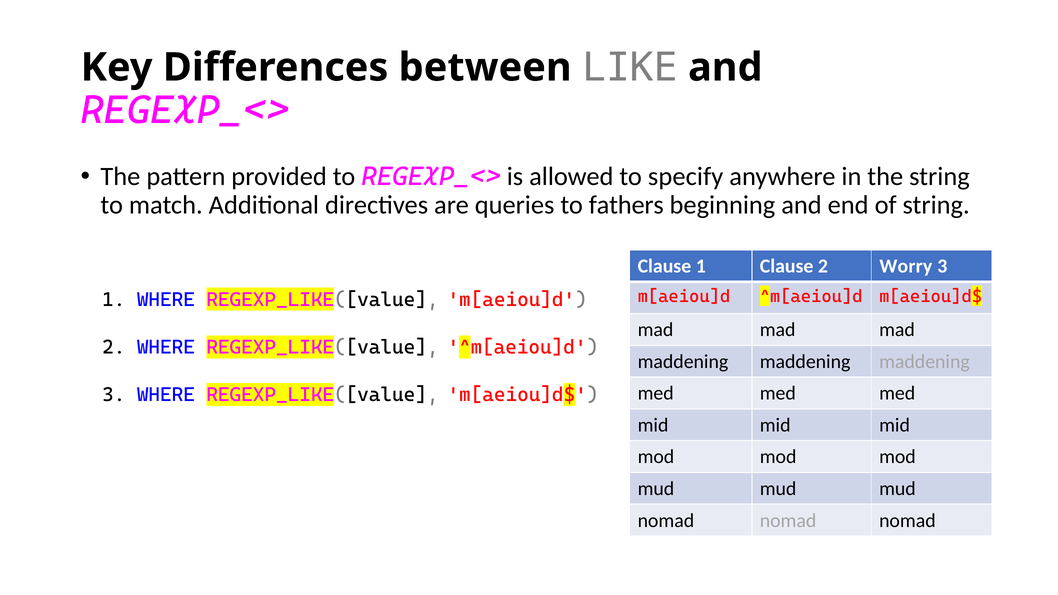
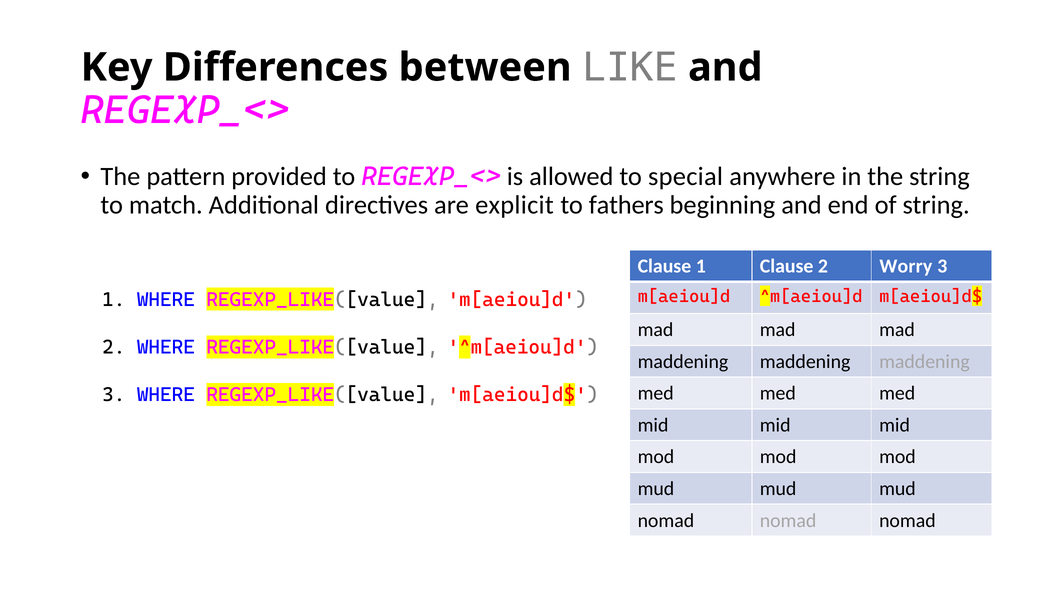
specify: specify -> special
queries: queries -> explicit
